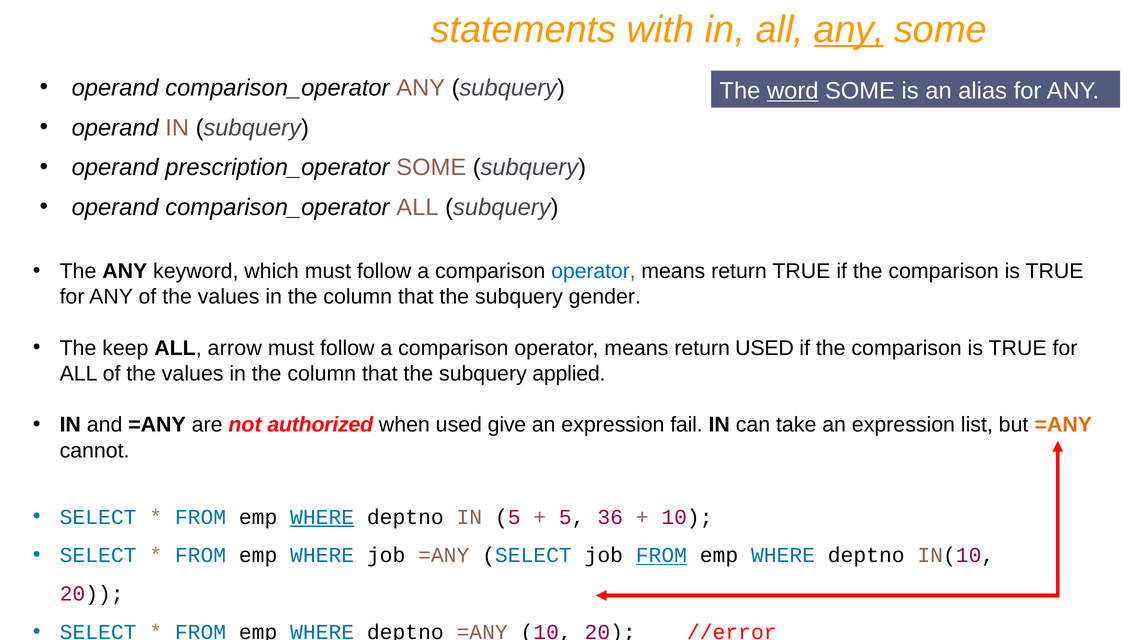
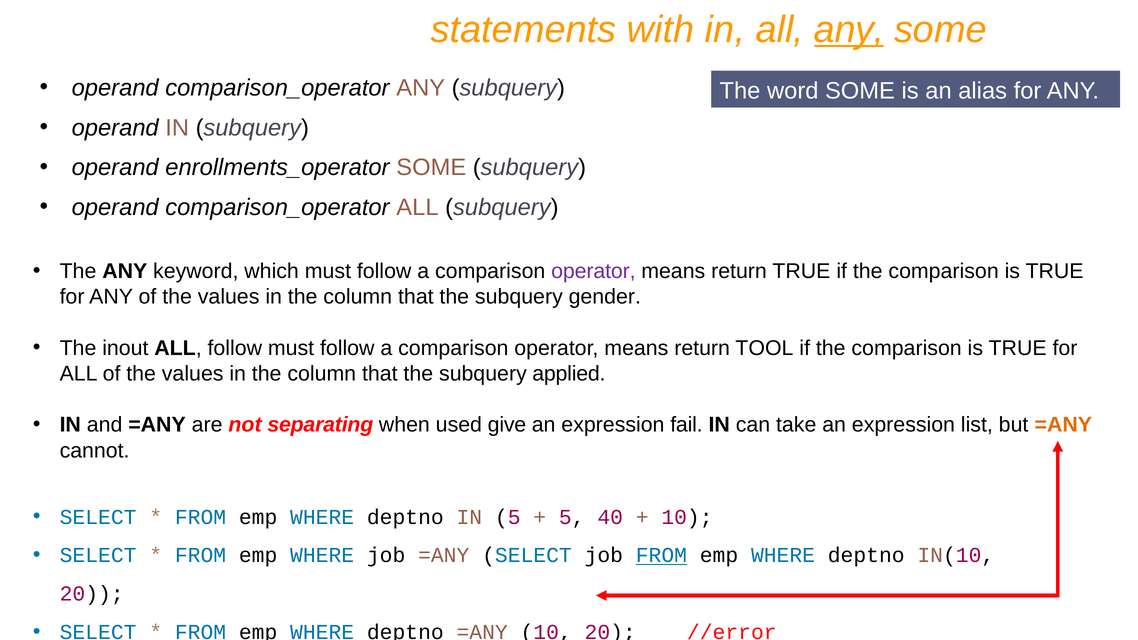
word underline: present -> none
prescription_operator: prescription_operator -> enrollments_operator
operator at (593, 271) colour: blue -> purple
keep: keep -> inout
ALL arrow: arrow -> follow
return USED: USED -> TOOL
authorized: authorized -> separating
WHERE at (322, 517) underline: present -> none
36: 36 -> 40
